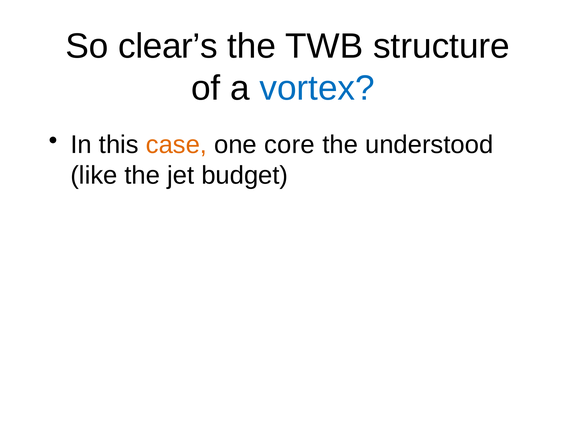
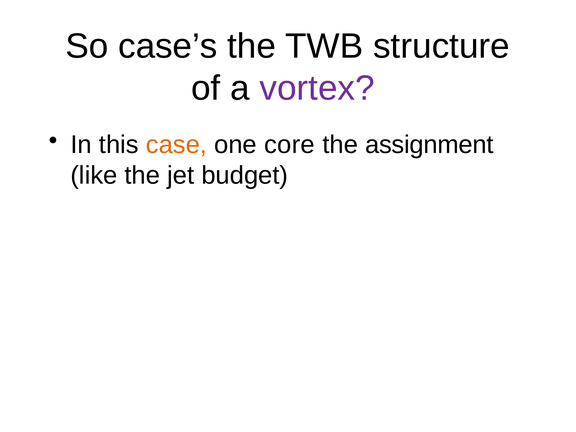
clear’s: clear’s -> case’s
vortex colour: blue -> purple
understood: understood -> assignment
